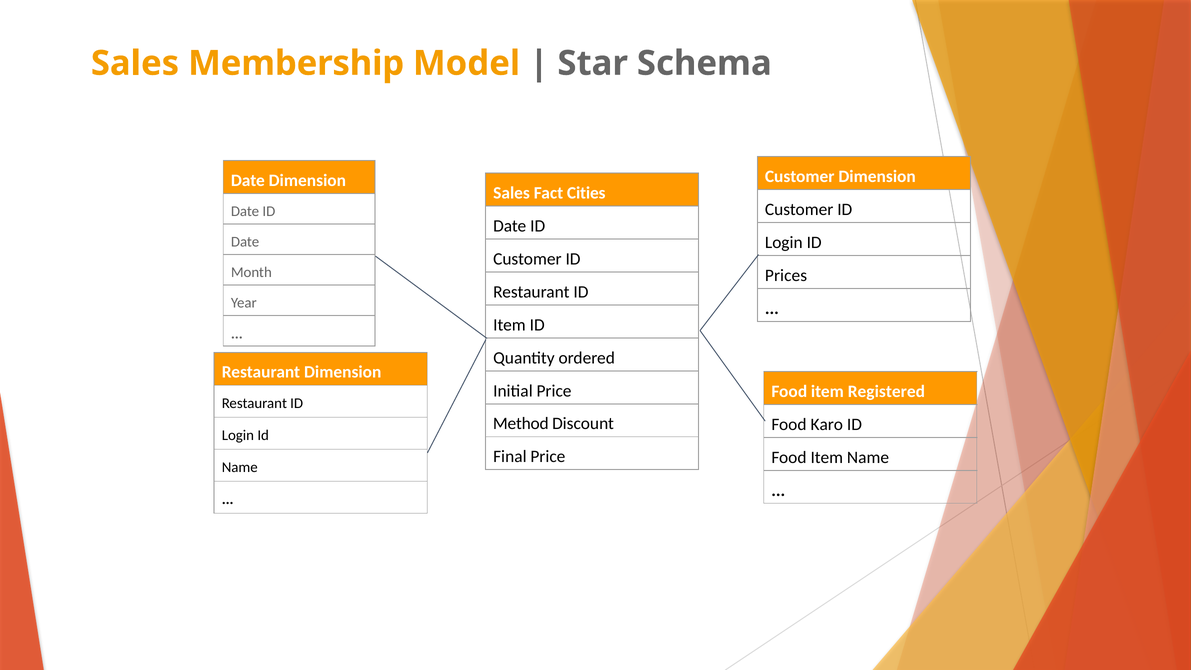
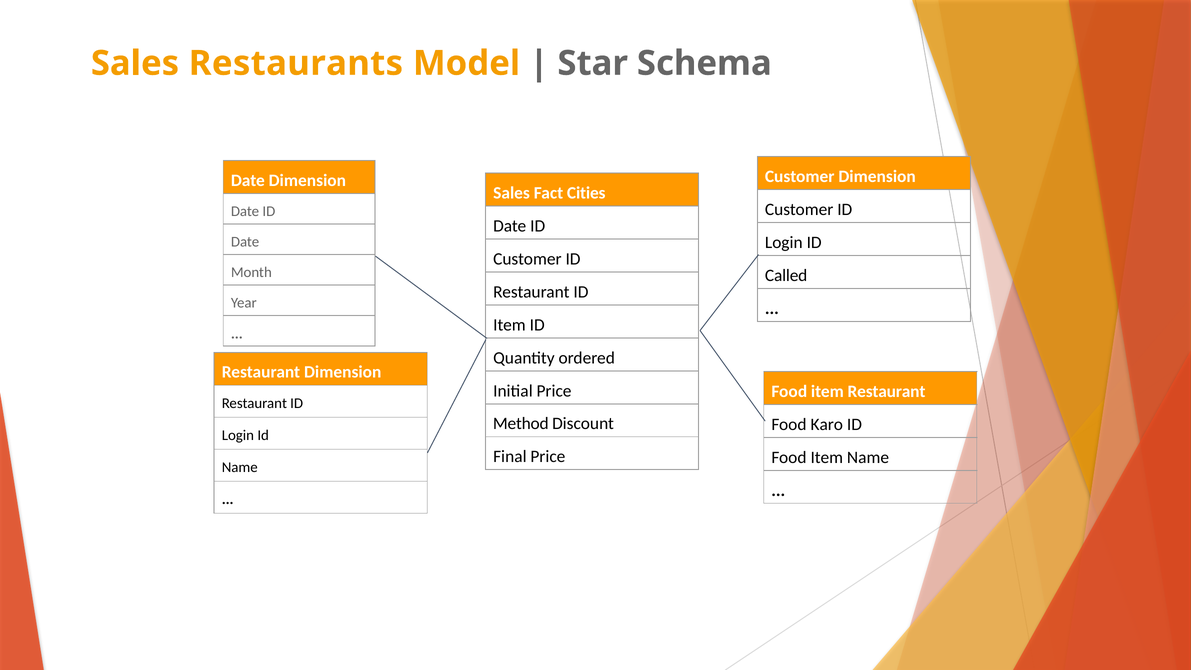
Membership: Membership -> Restaurants
Prices: Prices -> Called
item Registered: Registered -> Restaurant
